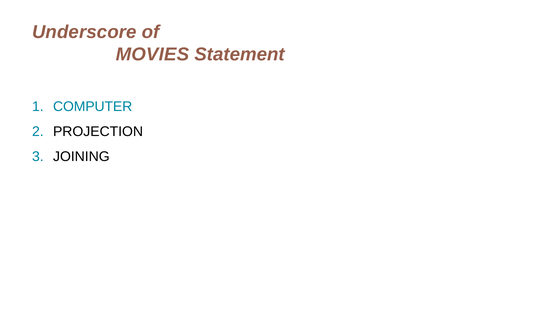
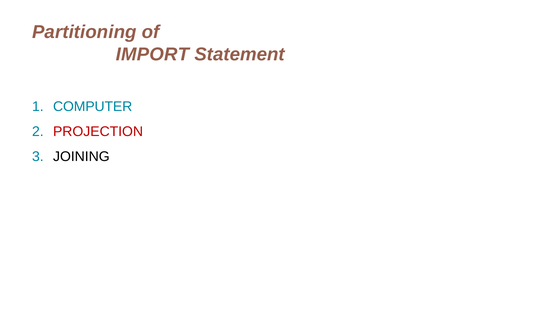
Underscore: Underscore -> Partitioning
MOVIES: MOVIES -> IMPORT
PROJECTION colour: black -> red
